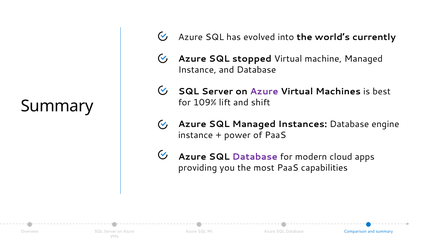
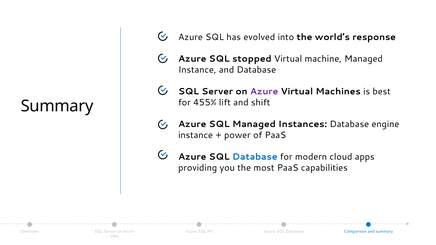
currently: currently -> response
109%: 109% -> 455%
Database at (255, 157) colour: purple -> blue
